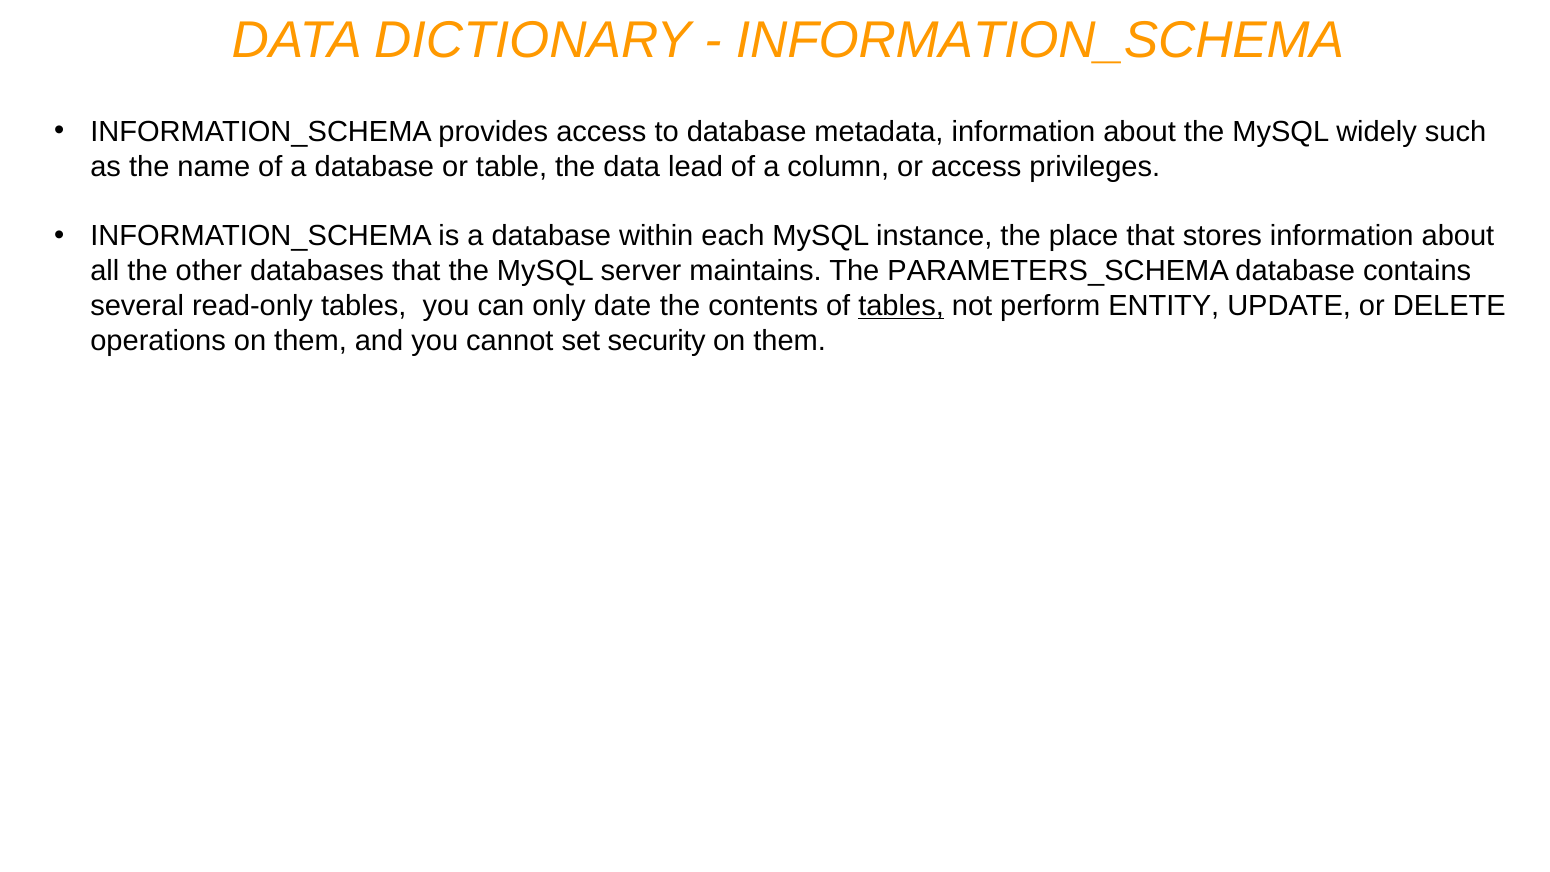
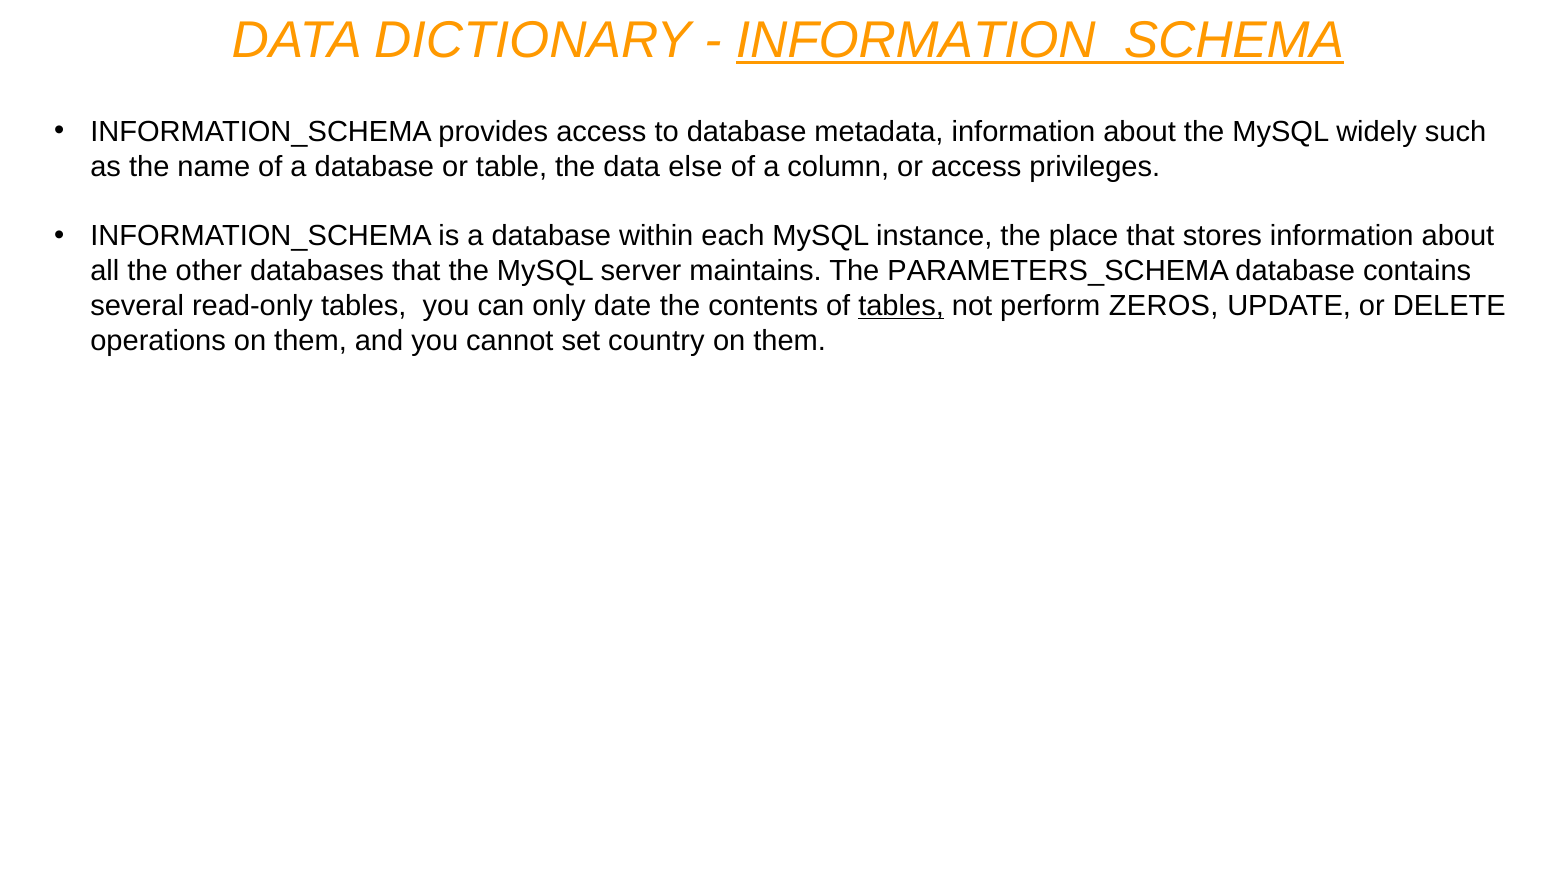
INFORMATION_SCHEMA at (1040, 40) underline: none -> present
lead: lead -> else
ENTITY: ENTITY -> ZEROS
security: security -> country
